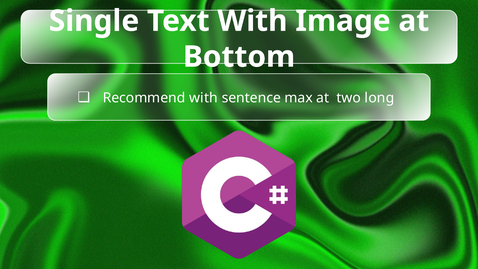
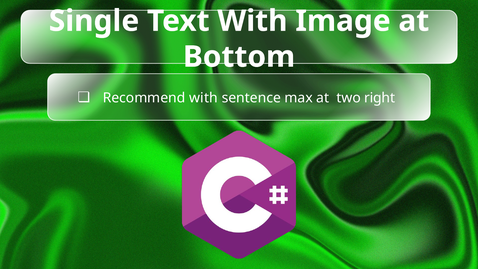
long: long -> right
